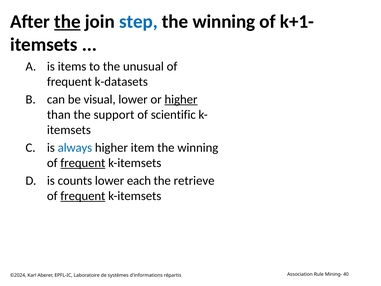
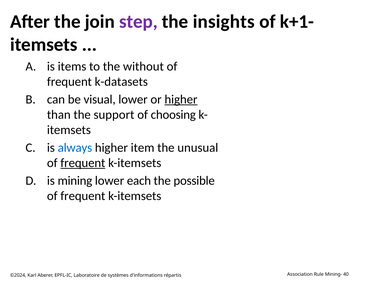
the at (67, 22) underline: present -> none
step colour: blue -> purple
winning at (224, 22): winning -> insights
unusual: unusual -> without
scientific: scientific -> choosing
winning at (198, 148): winning -> unusual
counts: counts -> mining
retrieve: retrieve -> possible
frequent at (83, 196) underline: present -> none
